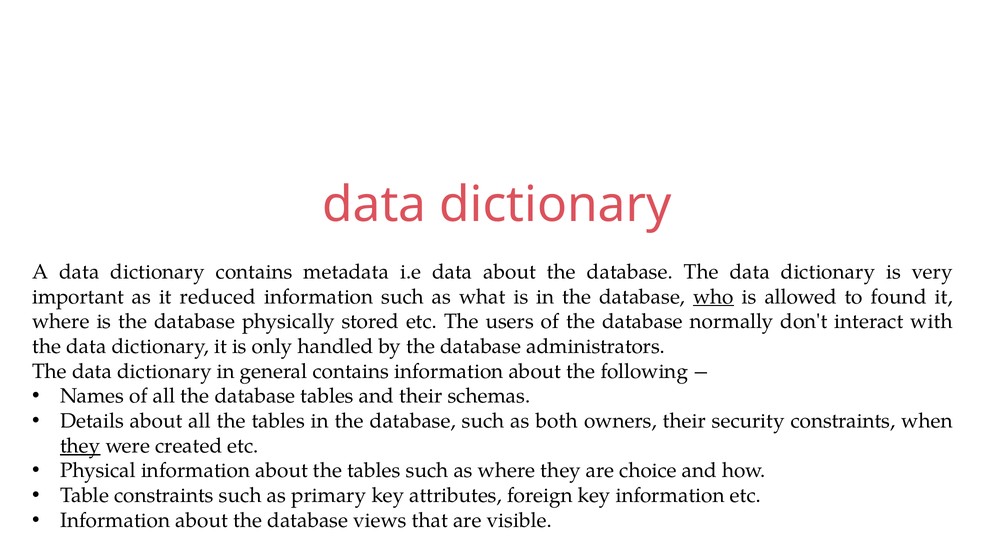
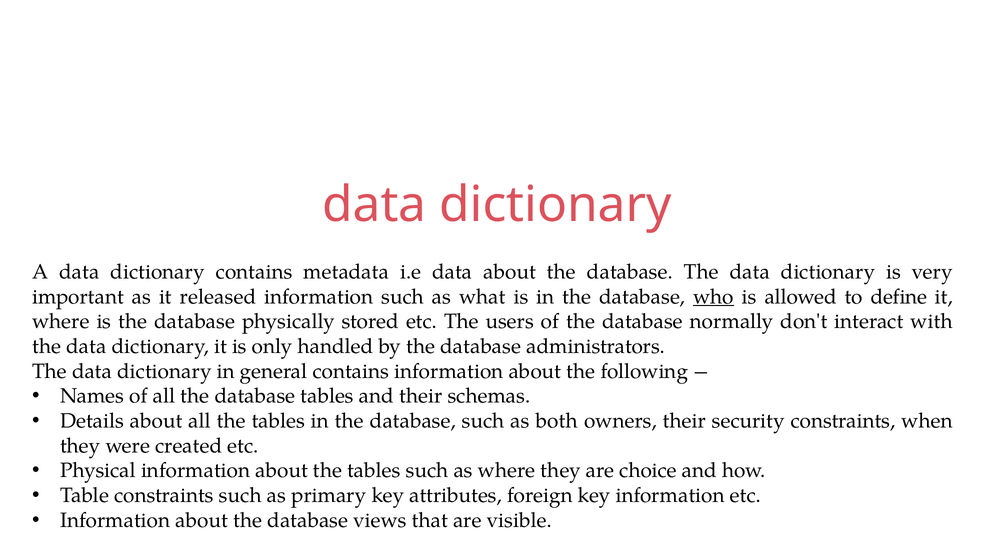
reduced: reduced -> released
found: found -> define
they at (80, 446) underline: present -> none
